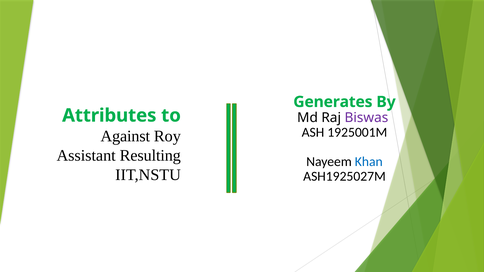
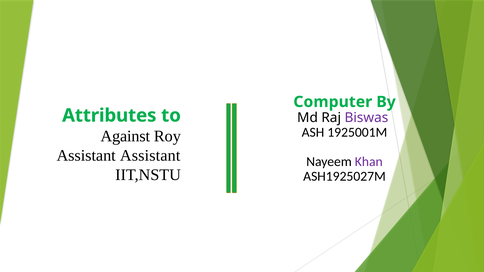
Generates: Generates -> Computer
Assistant Resulting: Resulting -> Assistant
Khan colour: blue -> purple
